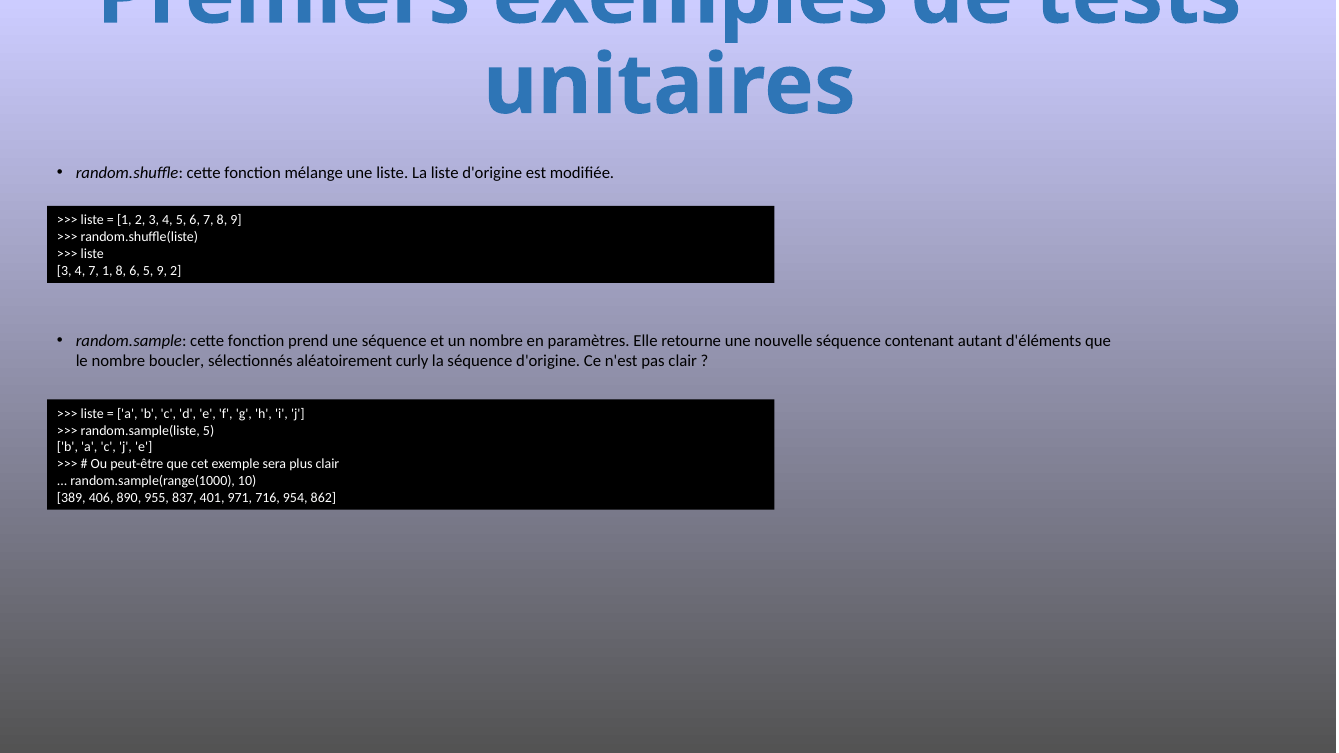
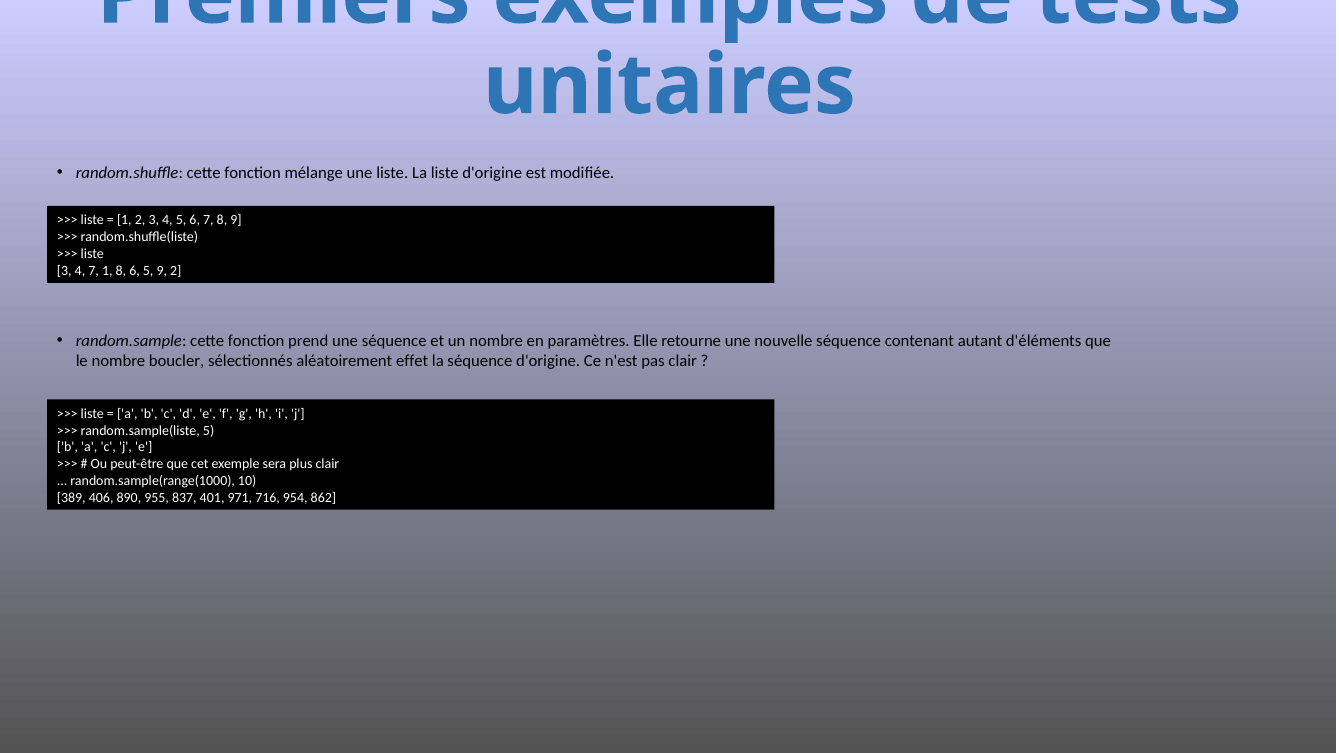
curly: curly -> effet
